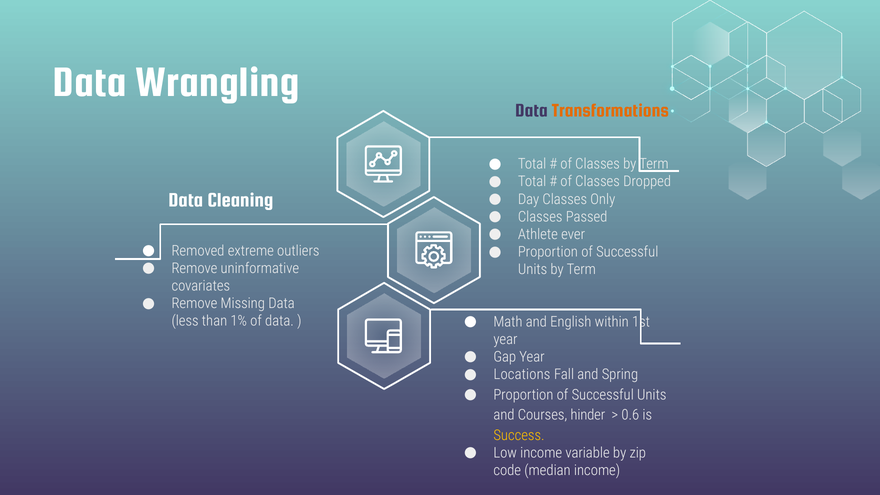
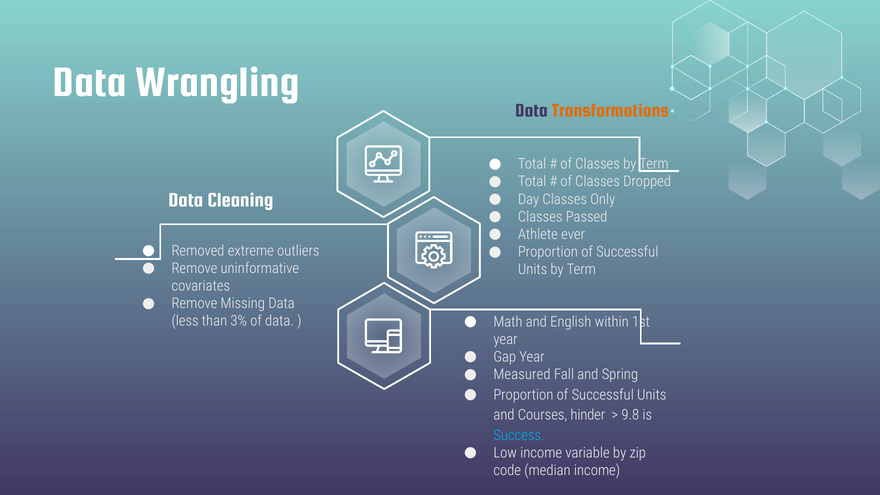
1%: 1% -> 3%
Locations: Locations -> Measured
0.6: 0.6 -> 9.8
Success colour: yellow -> light blue
